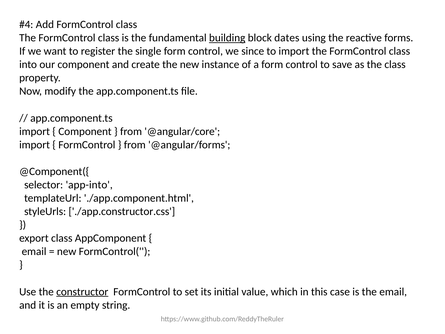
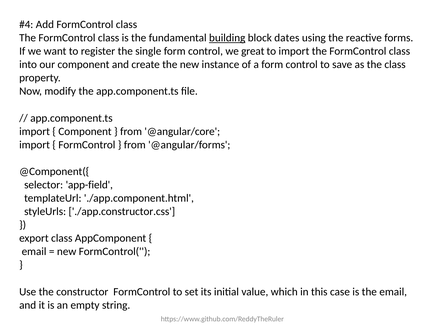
since: since -> great
app-into: app-into -> app-field
constructor underline: present -> none
